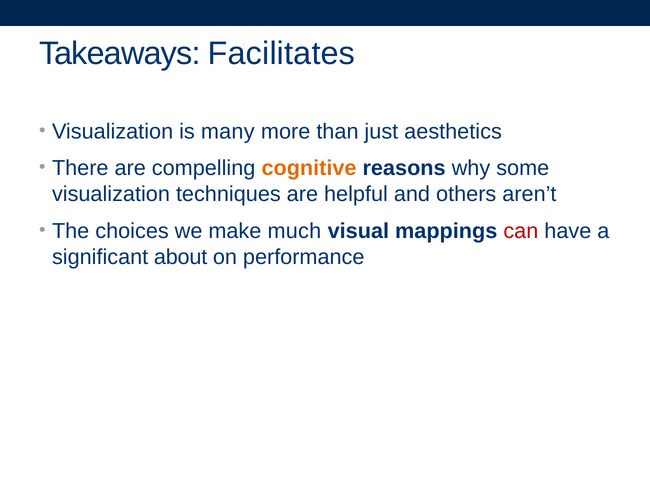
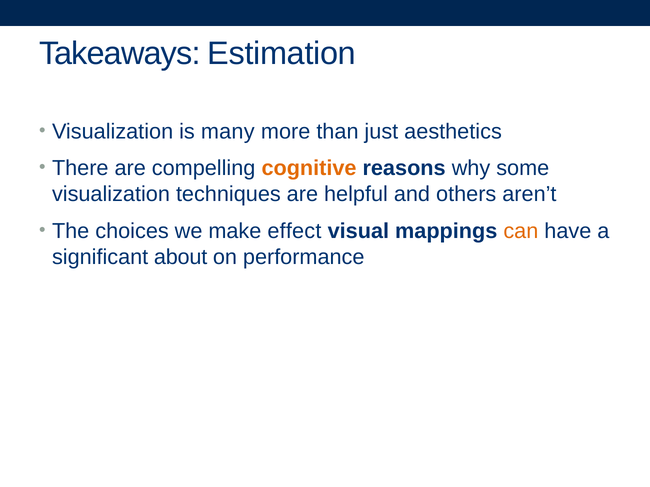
Facilitates: Facilitates -> Estimation
much: much -> effect
can colour: red -> orange
